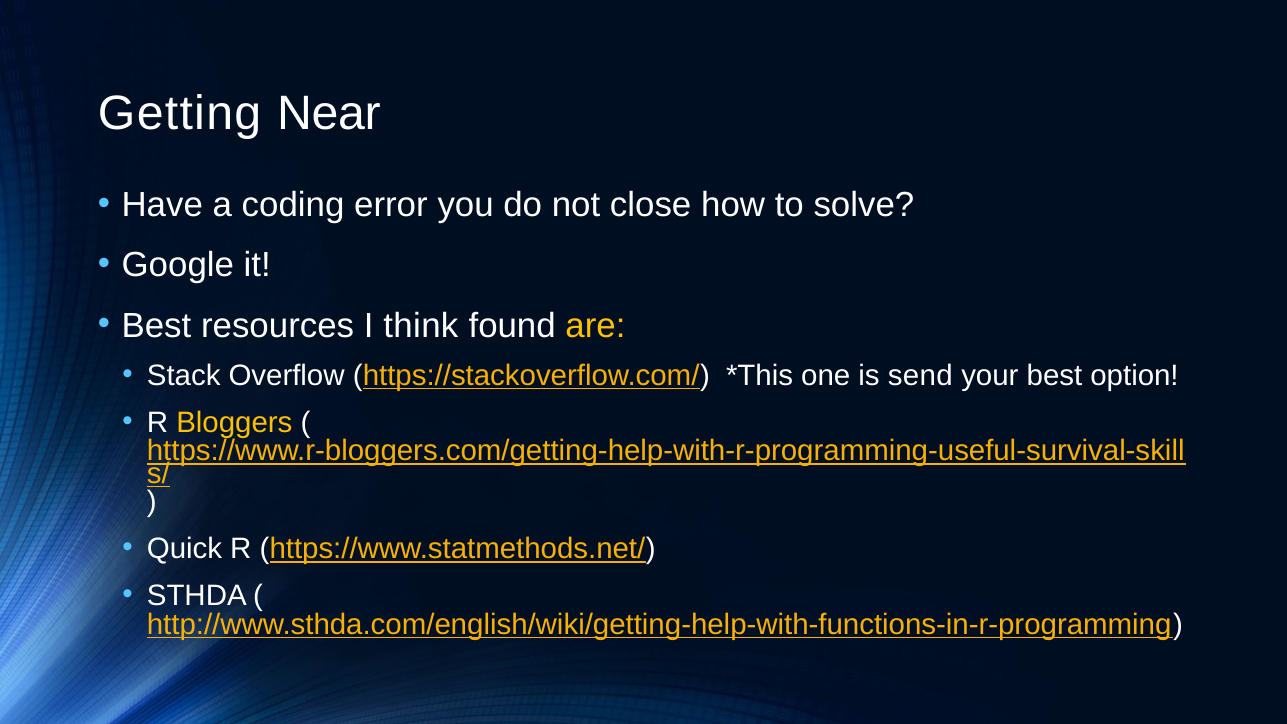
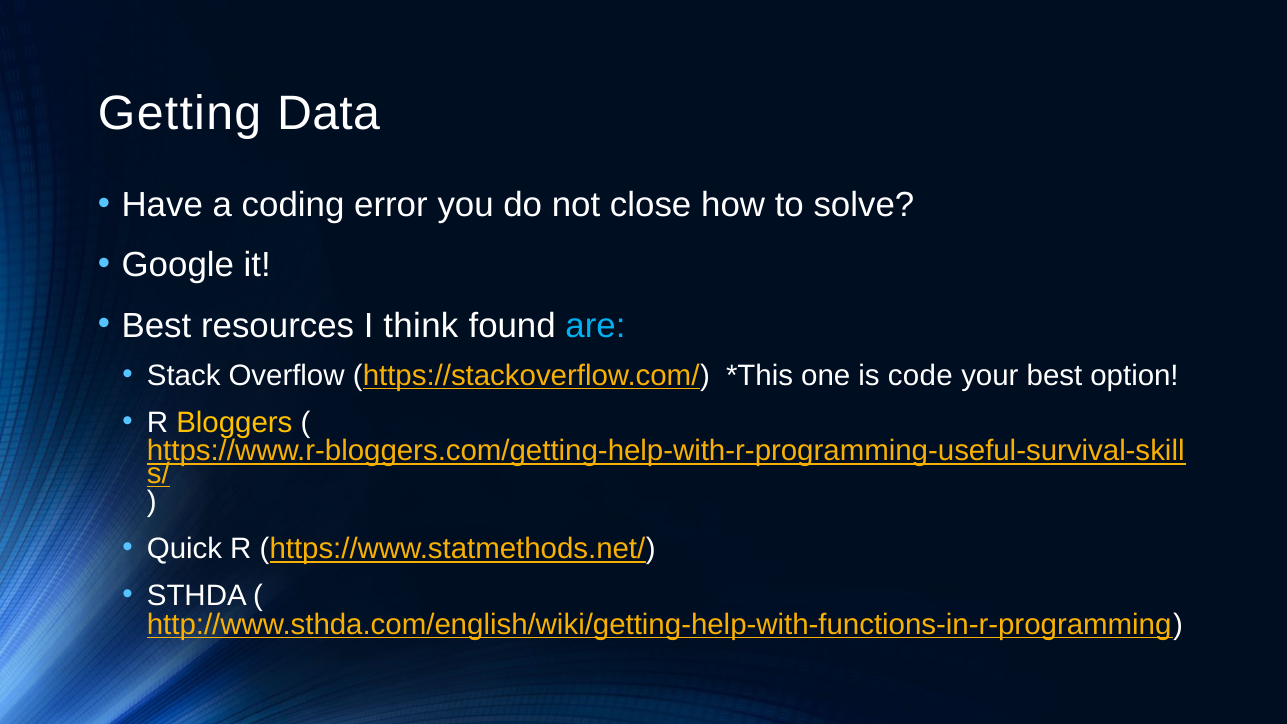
Near: Near -> Data
are colour: yellow -> light blue
send: send -> code
